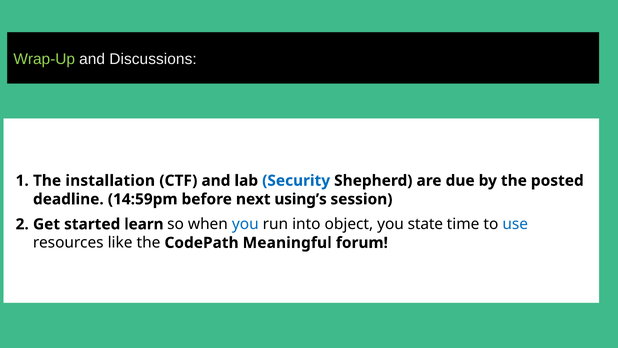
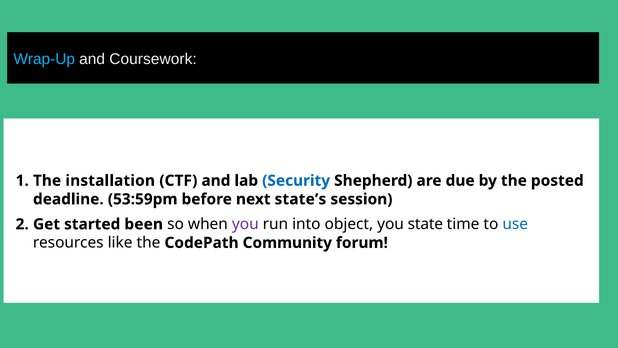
Wrap-Up colour: light green -> light blue
Discussions: Discussions -> Coursework
14:59pm: 14:59pm -> 53:59pm
using’s: using’s -> state’s
learn: learn -> been
you at (245, 224) colour: blue -> purple
Meaningful: Meaningful -> Community
